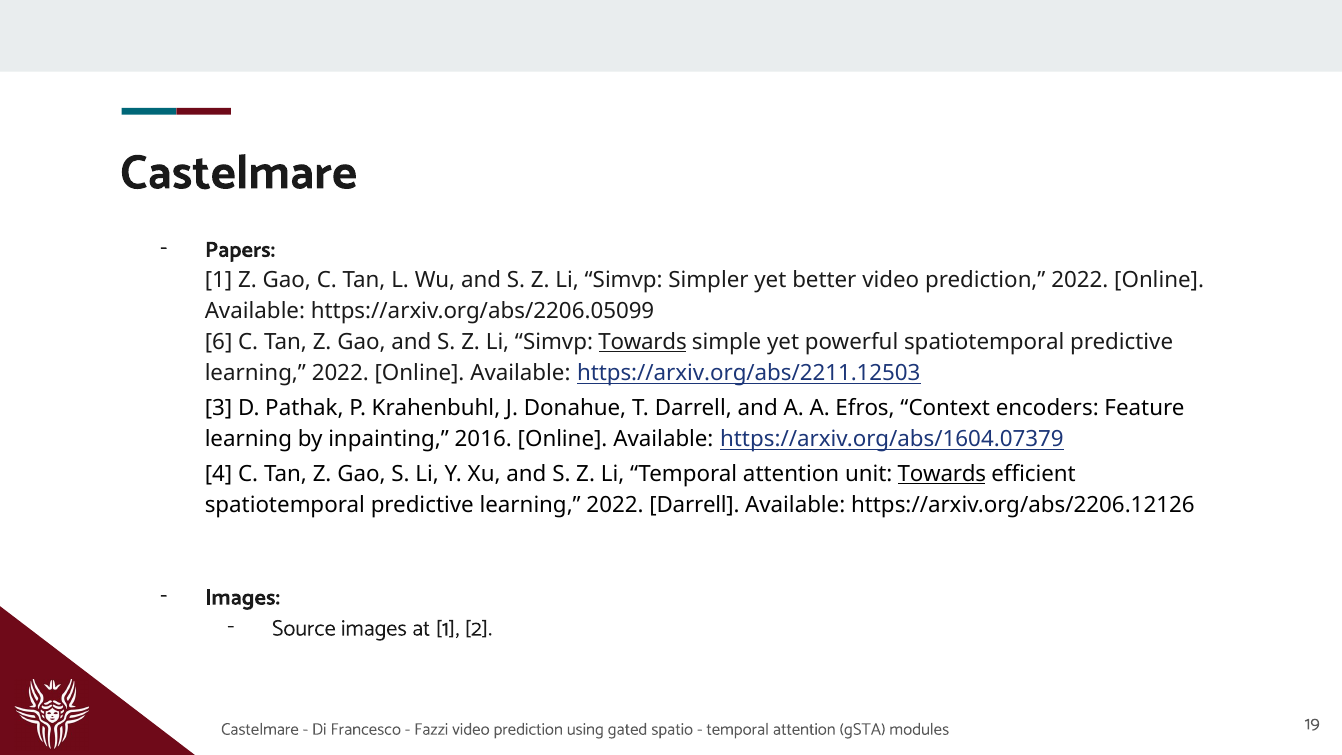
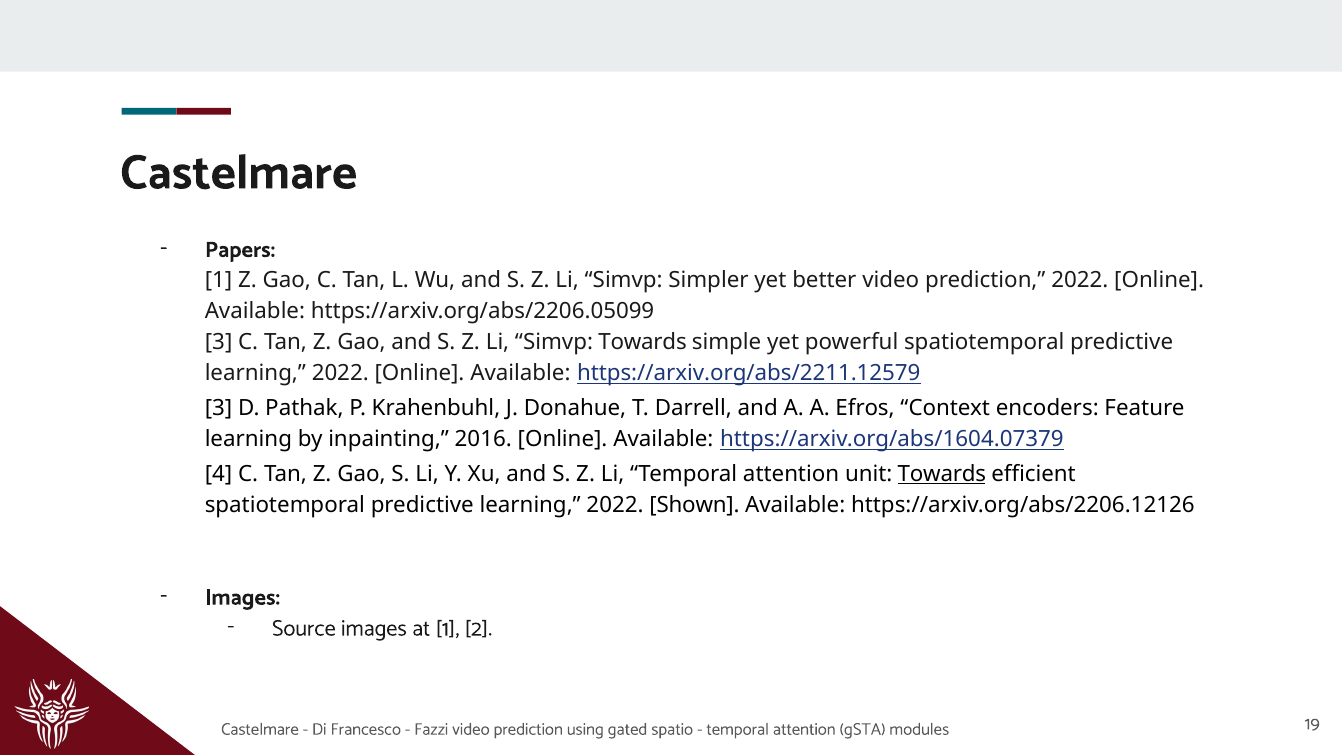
6 at (219, 342): 6 -> 3
Towards at (643, 342) underline: present -> none
https://arxiv.org/abs/2211.12503: https://arxiv.org/abs/2211.12503 -> https://arxiv.org/abs/2211.12579
2022 Darrell: Darrell -> Shown
